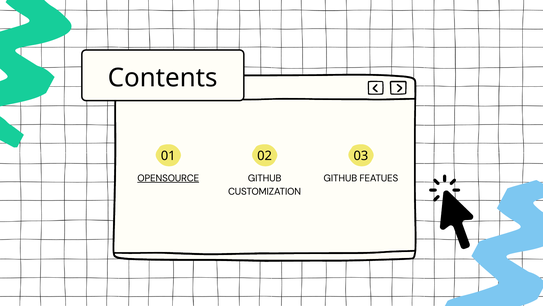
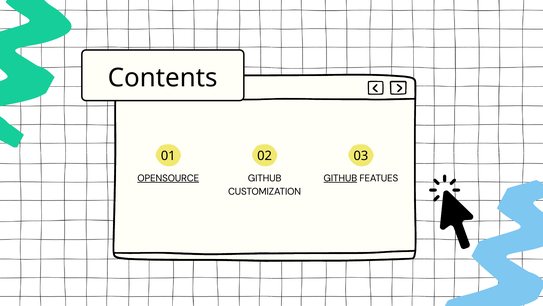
GITHUB at (340, 178) underline: none -> present
